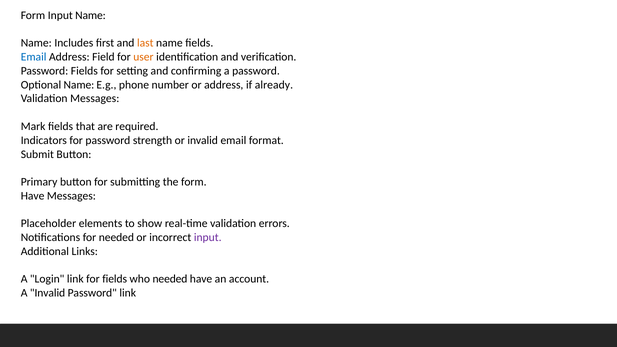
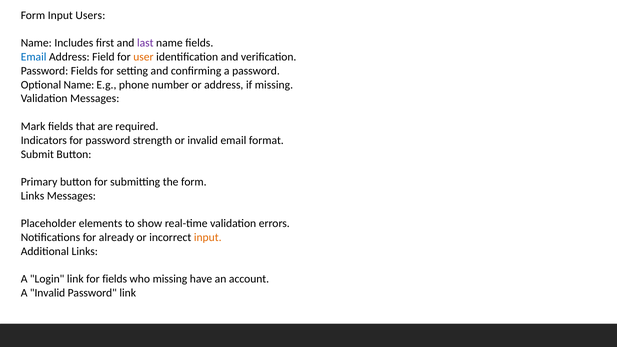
Input Name: Name -> Users
last colour: orange -> purple
if already: already -> missing
Have at (33, 196): Have -> Links
for needed: needed -> already
input at (208, 238) colour: purple -> orange
who needed: needed -> missing
